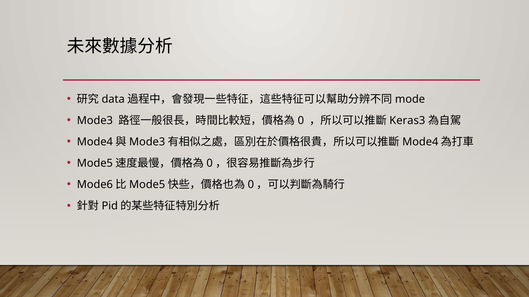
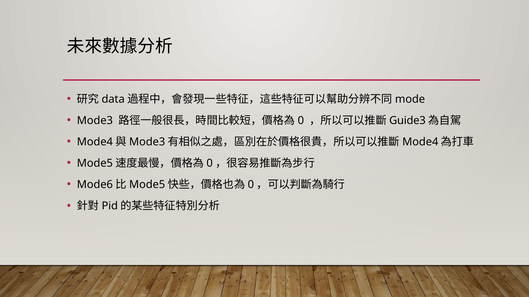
Keras3: Keras3 -> Guide3
